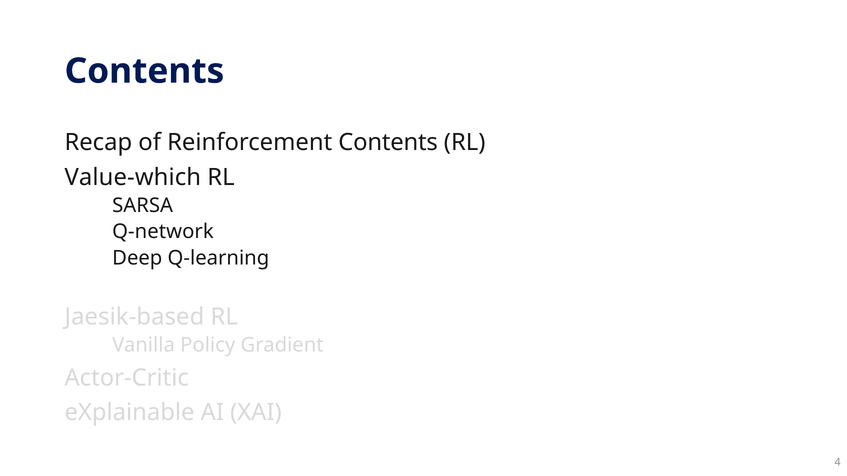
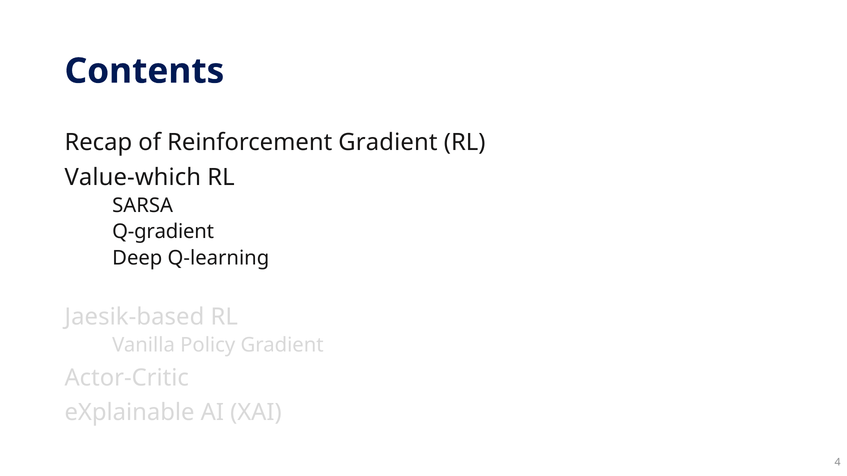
Reinforcement Contents: Contents -> Gradient
Q-network: Q-network -> Q-gradient
